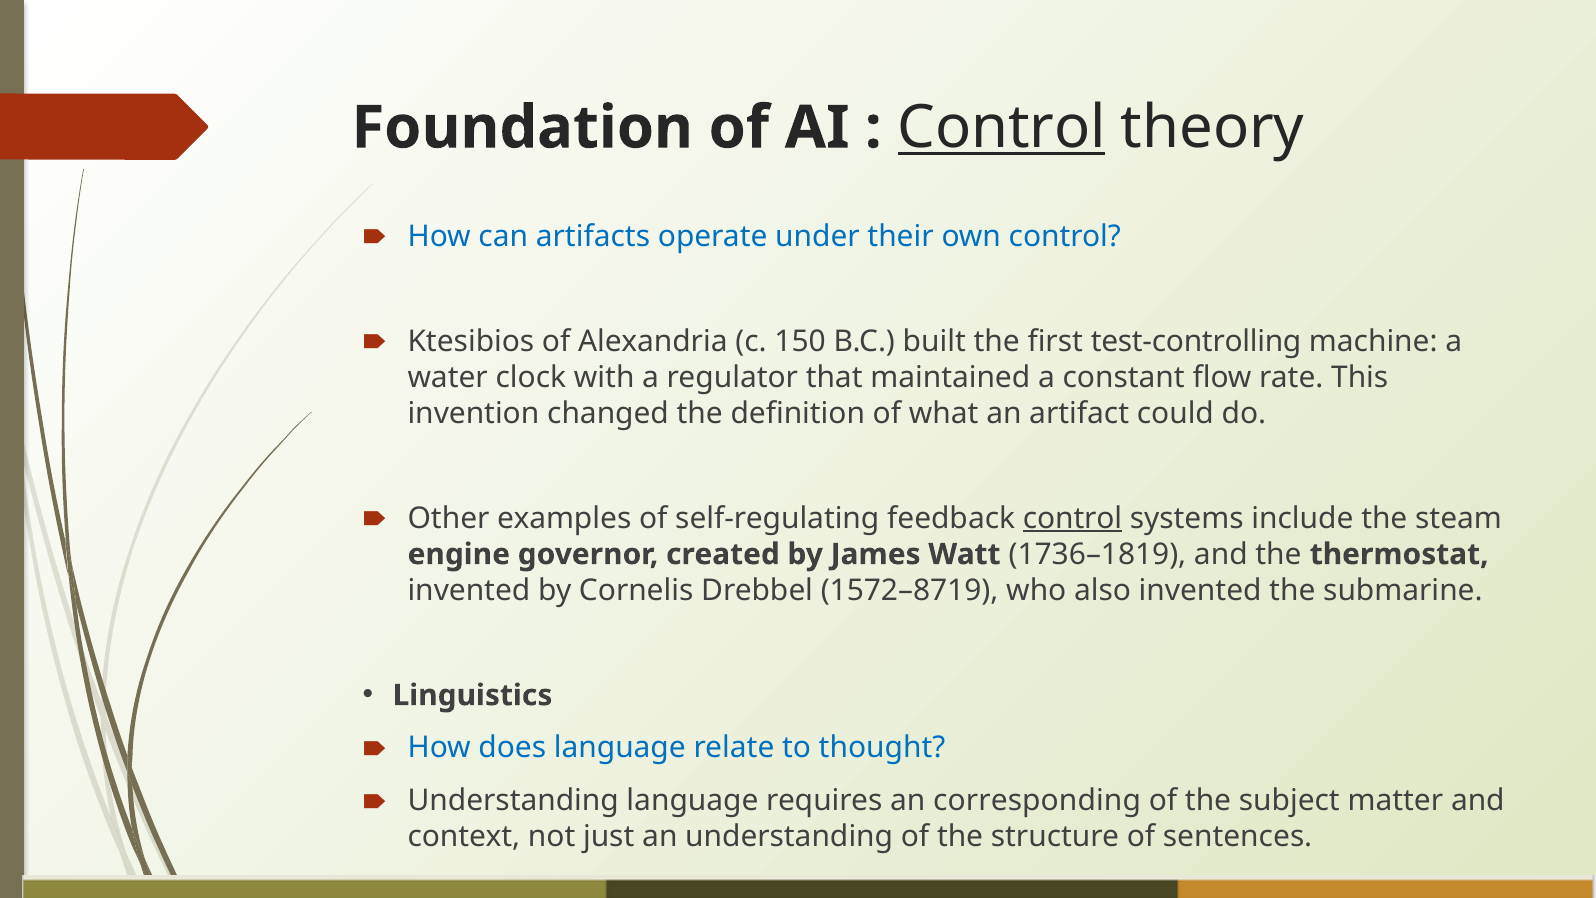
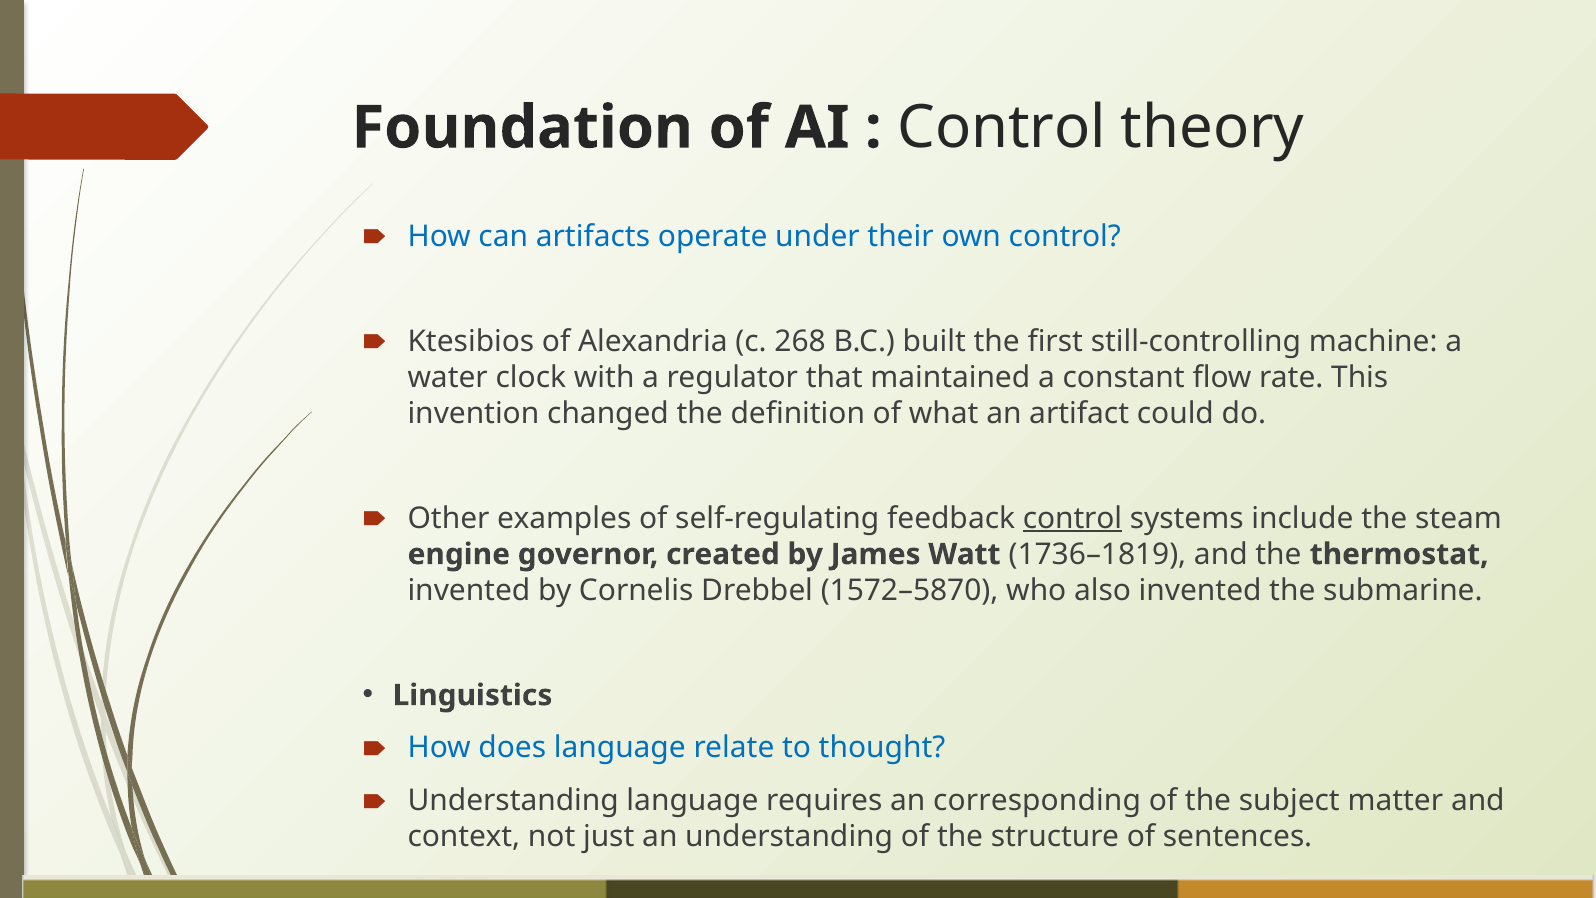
Control at (1002, 128) underline: present -> none
150: 150 -> 268
test-controlling: test-controlling -> still-controlling
1572–8719: 1572–8719 -> 1572–5870
